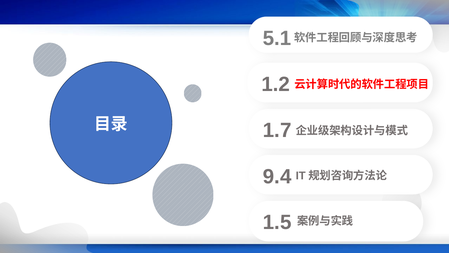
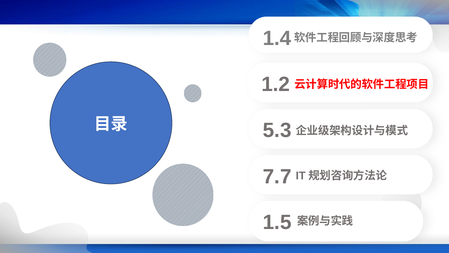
5.1: 5.1 -> 1.4
1.7: 1.7 -> 5.3
9.4: 9.4 -> 7.7
